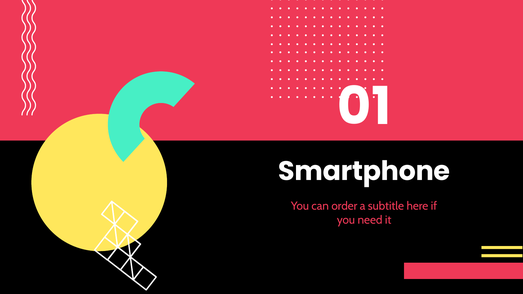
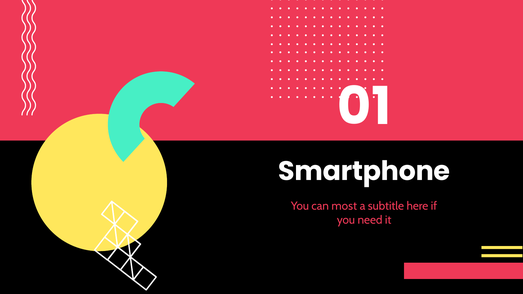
order: order -> most
